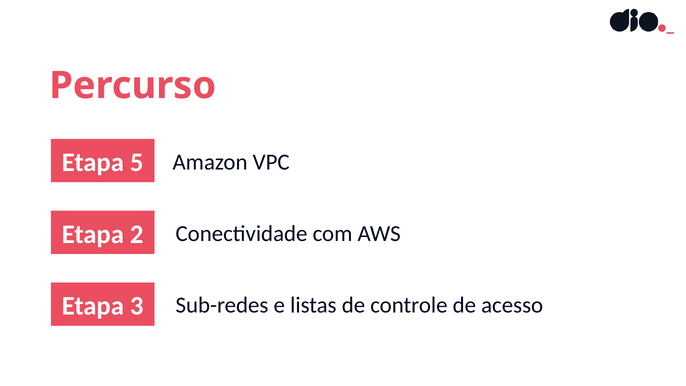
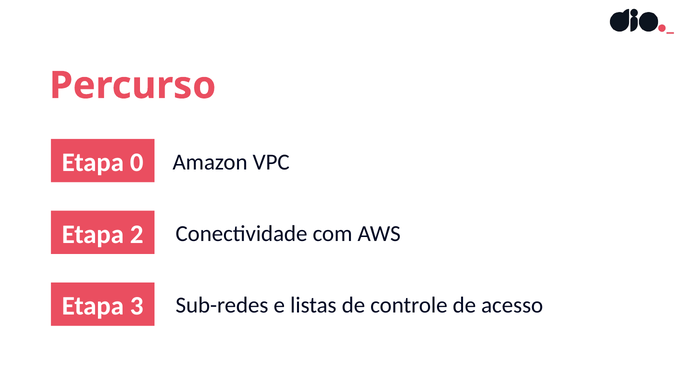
5: 5 -> 0
